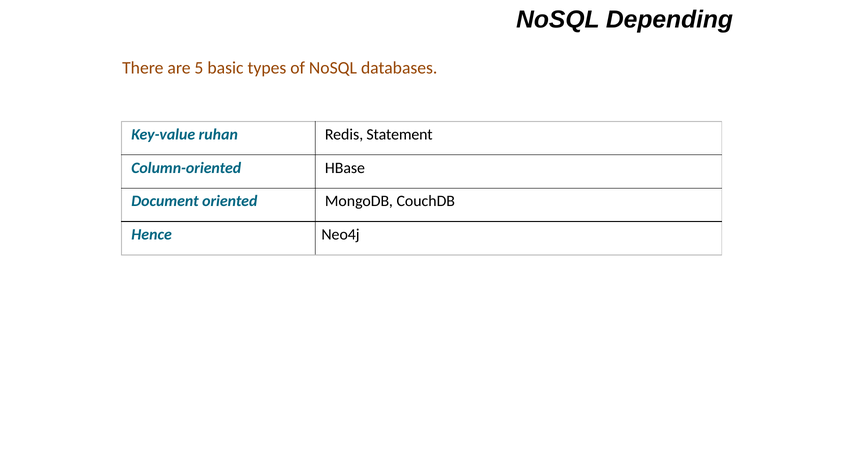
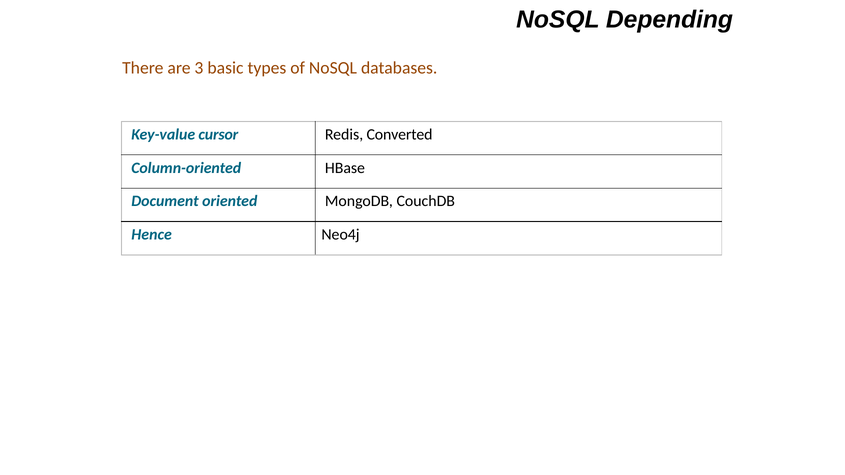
5: 5 -> 3
ruhan: ruhan -> cursor
Statement: Statement -> Converted
